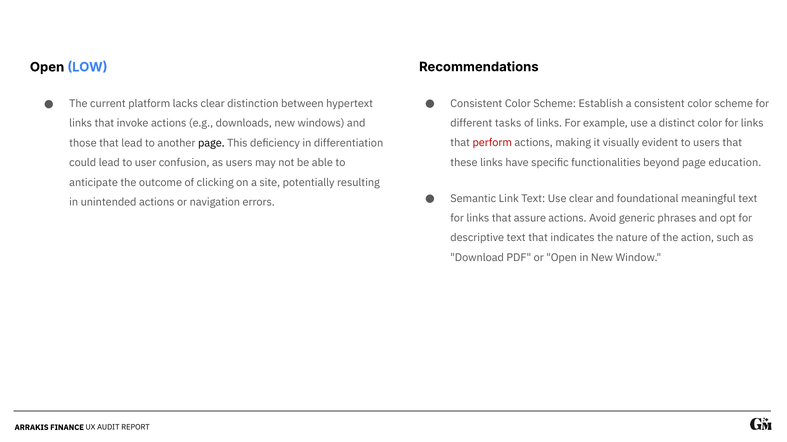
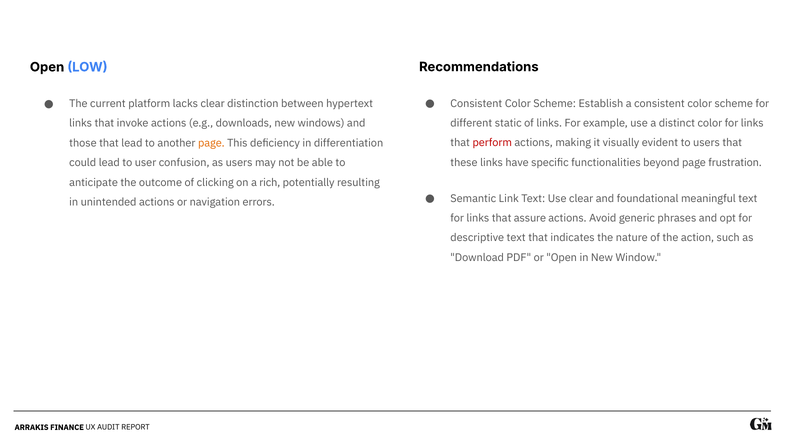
tasks: tasks -> static
page at (211, 143) colour: black -> orange
education: education -> frustration
site: site -> rich
